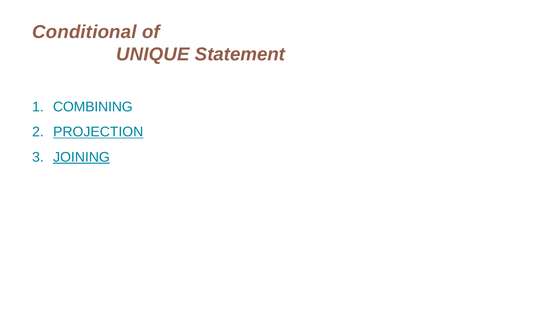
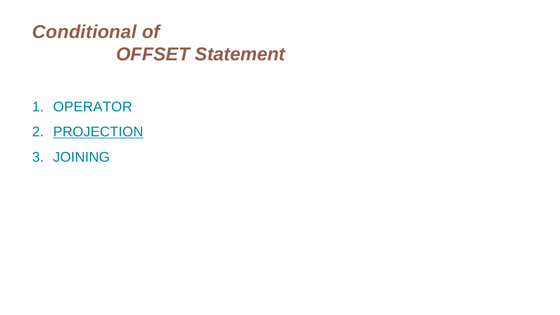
UNIQUE: UNIQUE -> OFFSET
COMBINING: COMBINING -> OPERATOR
JOINING underline: present -> none
